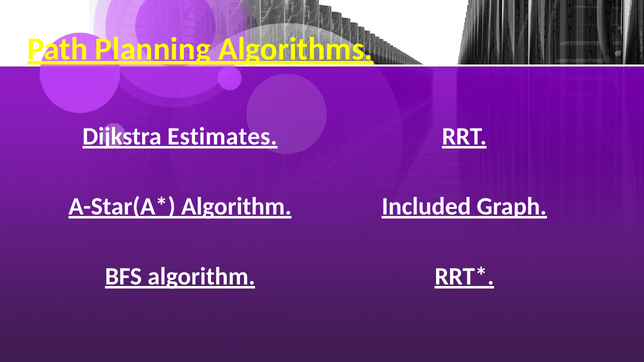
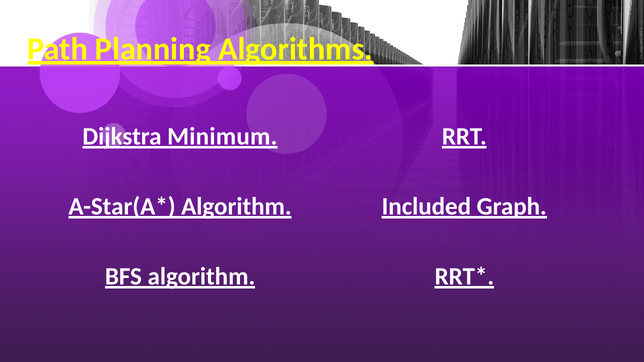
Estimates: Estimates -> Minimum
